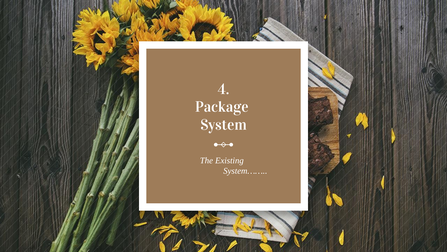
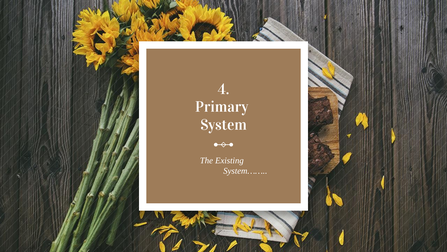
Package: Package -> Primary
